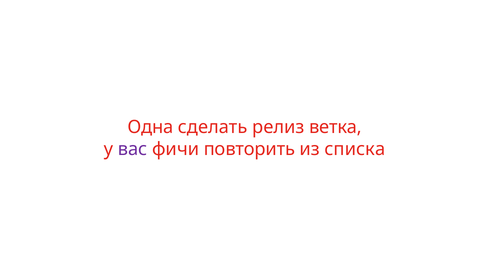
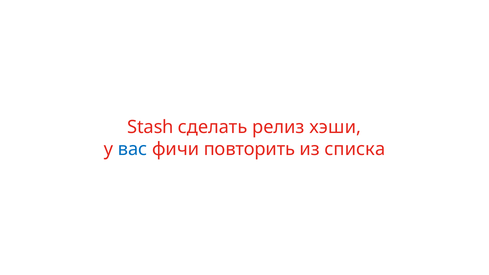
Одна: Одна -> Stash
ветка: ветка -> хэши
вас colour: purple -> blue
